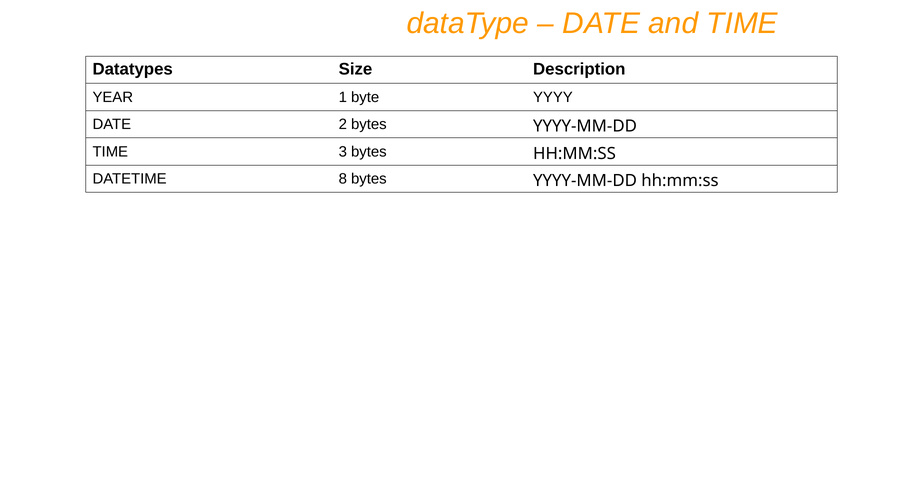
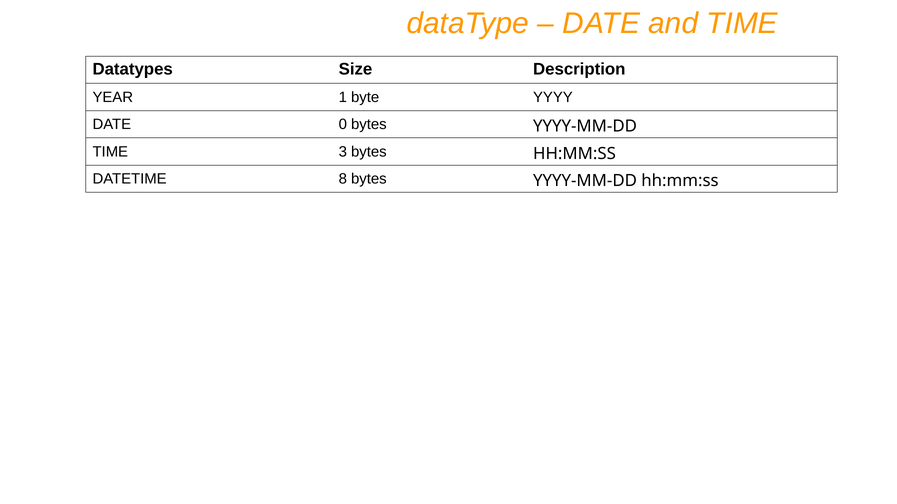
2: 2 -> 0
